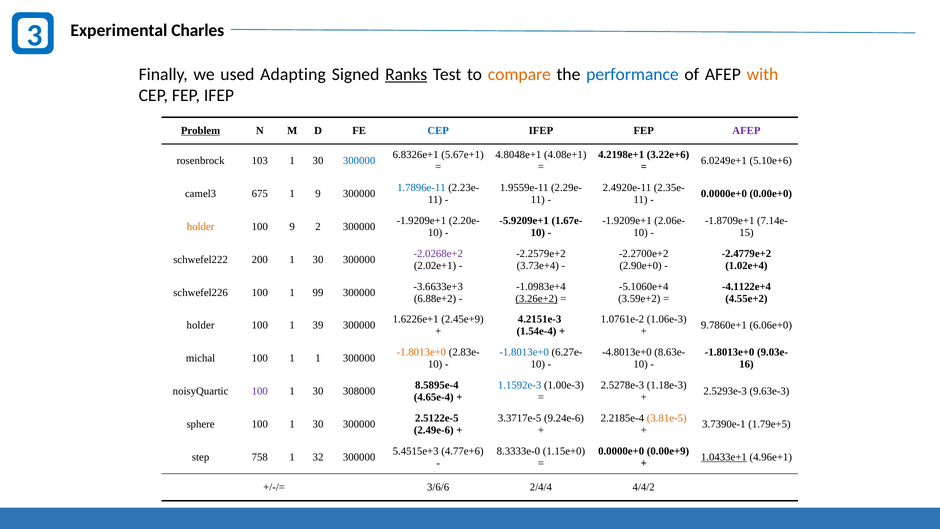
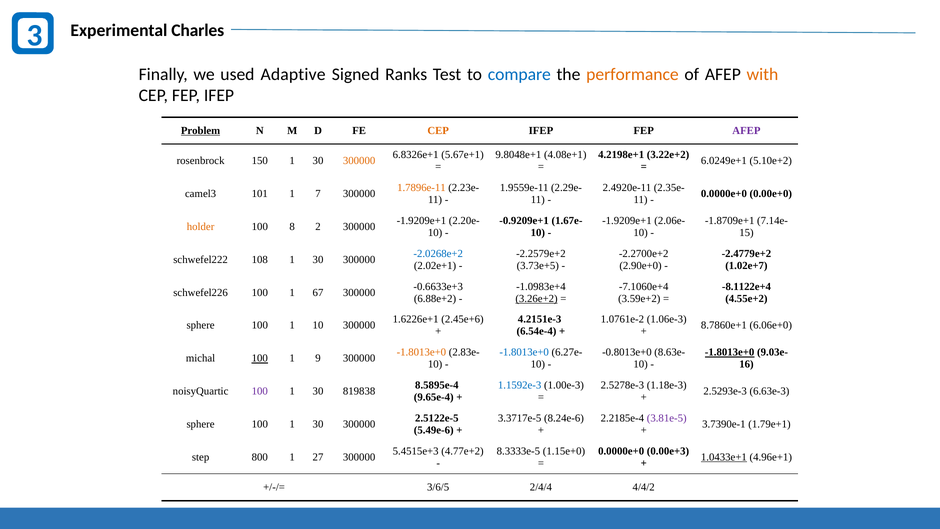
Adapting: Adapting -> Adaptive
Ranks underline: present -> none
compare colour: orange -> blue
performance colour: blue -> orange
CEP at (438, 131) colour: blue -> orange
4.8048e+1: 4.8048e+1 -> 9.8048e+1
3.22e+6: 3.22e+6 -> 3.22e+2
103: 103 -> 150
300000 at (359, 161) colour: blue -> orange
5.10e+6: 5.10e+6 -> 5.10e+2
1.7896e-11 colour: blue -> orange
675: 675 -> 101
1 9: 9 -> 7
-5.9209e+1: -5.9209e+1 -> -0.9209e+1
100 9: 9 -> 8
-2.0268e+2 colour: purple -> blue
200: 200 -> 108
3.73e+4: 3.73e+4 -> 3.73e+5
1.02e+4: 1.02e+4 -> 1.02e+7
-3.6633e+3: -3.6633e+3 -> -0.6633e+3
-5.1060e+4: -5.1060e+4 -> -7.1060e+4
-4.1122e+4: -4.1122e+4 -> -8.1122e+4
99: 99 -> 67
2.45e+9: 2.45e+9 -> 2.45e+6
holder at (201, 325): holder -> sphere
1 39: 39 -> 10
9.7860e+1: 9.7860e+1 -> 8.7860e+1
1.54e-4: 1.54e-4 -> 6.54e-4
-4.8013e+0: -4.8013e+0 -> -0.8013e+0
-1.8013e+0 at (730, 352) underline: none -> present
100 at (260, 358) underline: none -> present
1 1: 1 -> 9
308000: 308000 -> 819838
9.63e-3: 9.63e-3 -> 6.63e-3
4.65e-4: 4.65e-4 -> 9.65e-4
9.24e-6: 9.24e-6 -> 8.24e-6
3.81e-5 colour: orange -> purple
1.79e+5: 1.79e+5 -> 1.79e+1
2.49e-6: 2.49e-6 -> 5.49e-6
4.77e+6: 4.77e+6 -> 4.77e+2
8.3333e-0: 8.3333e-0 -> 8.3333e-5
0.00e+9: 0.00e+9 -> 0.00e+3
758: 758 -> 800
32: 32 -> 27
3/6/6: 3/6/6 -> 3/6/5
